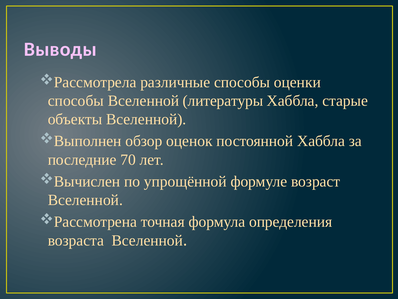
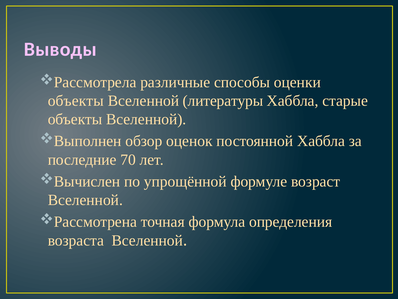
способы at (76, 101): способы -> объекты
